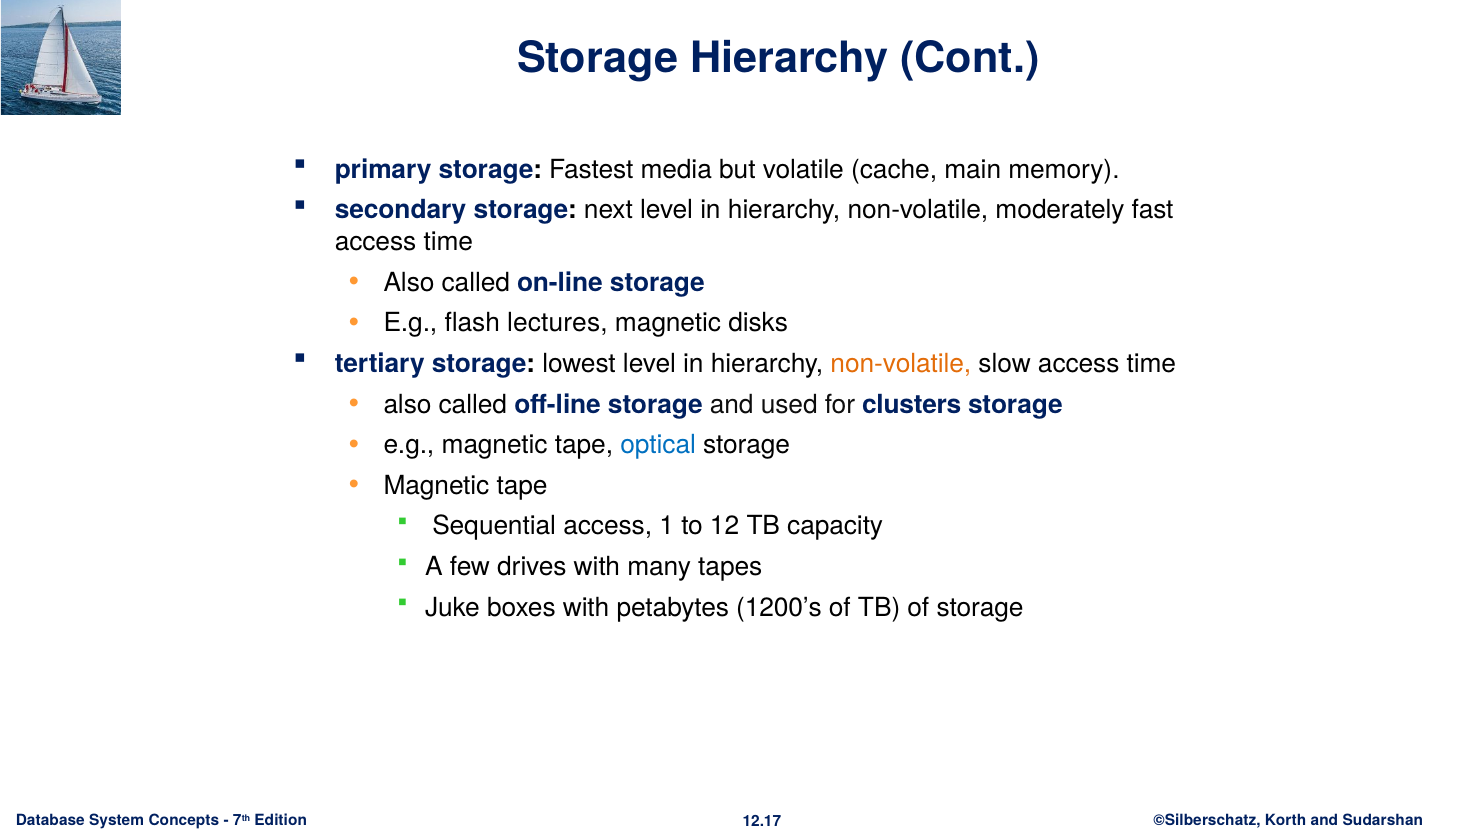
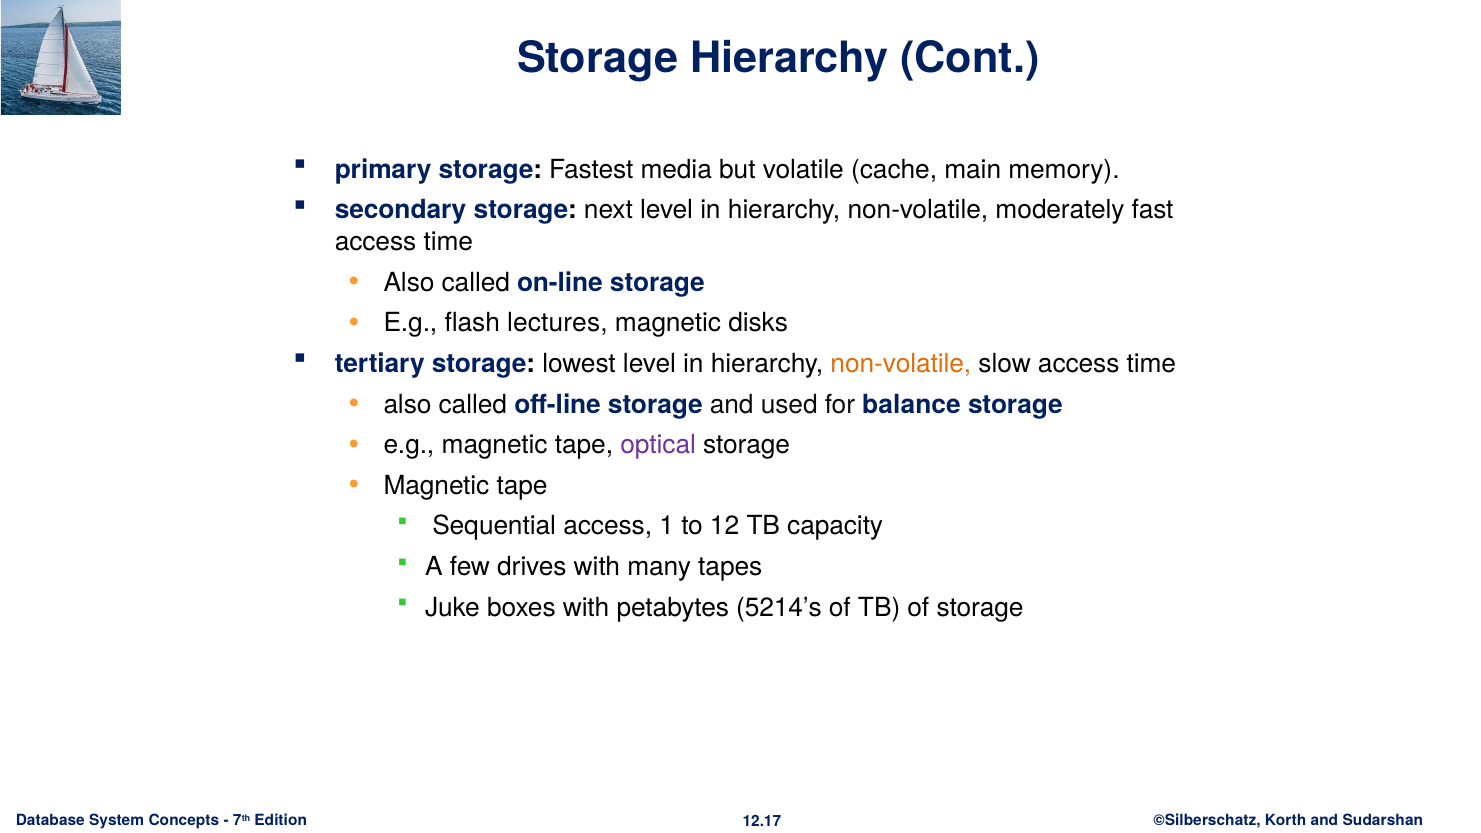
clusters: clusters -> balance
optical colour: blue -> purple
1200’s: 1200’s -> 5214’s
